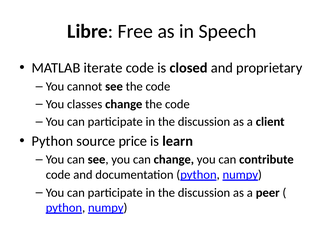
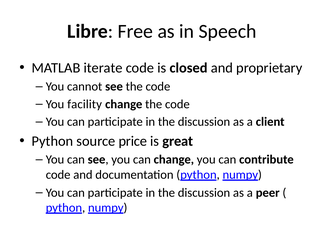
classes: classes -> facility
learn: learn -> great
